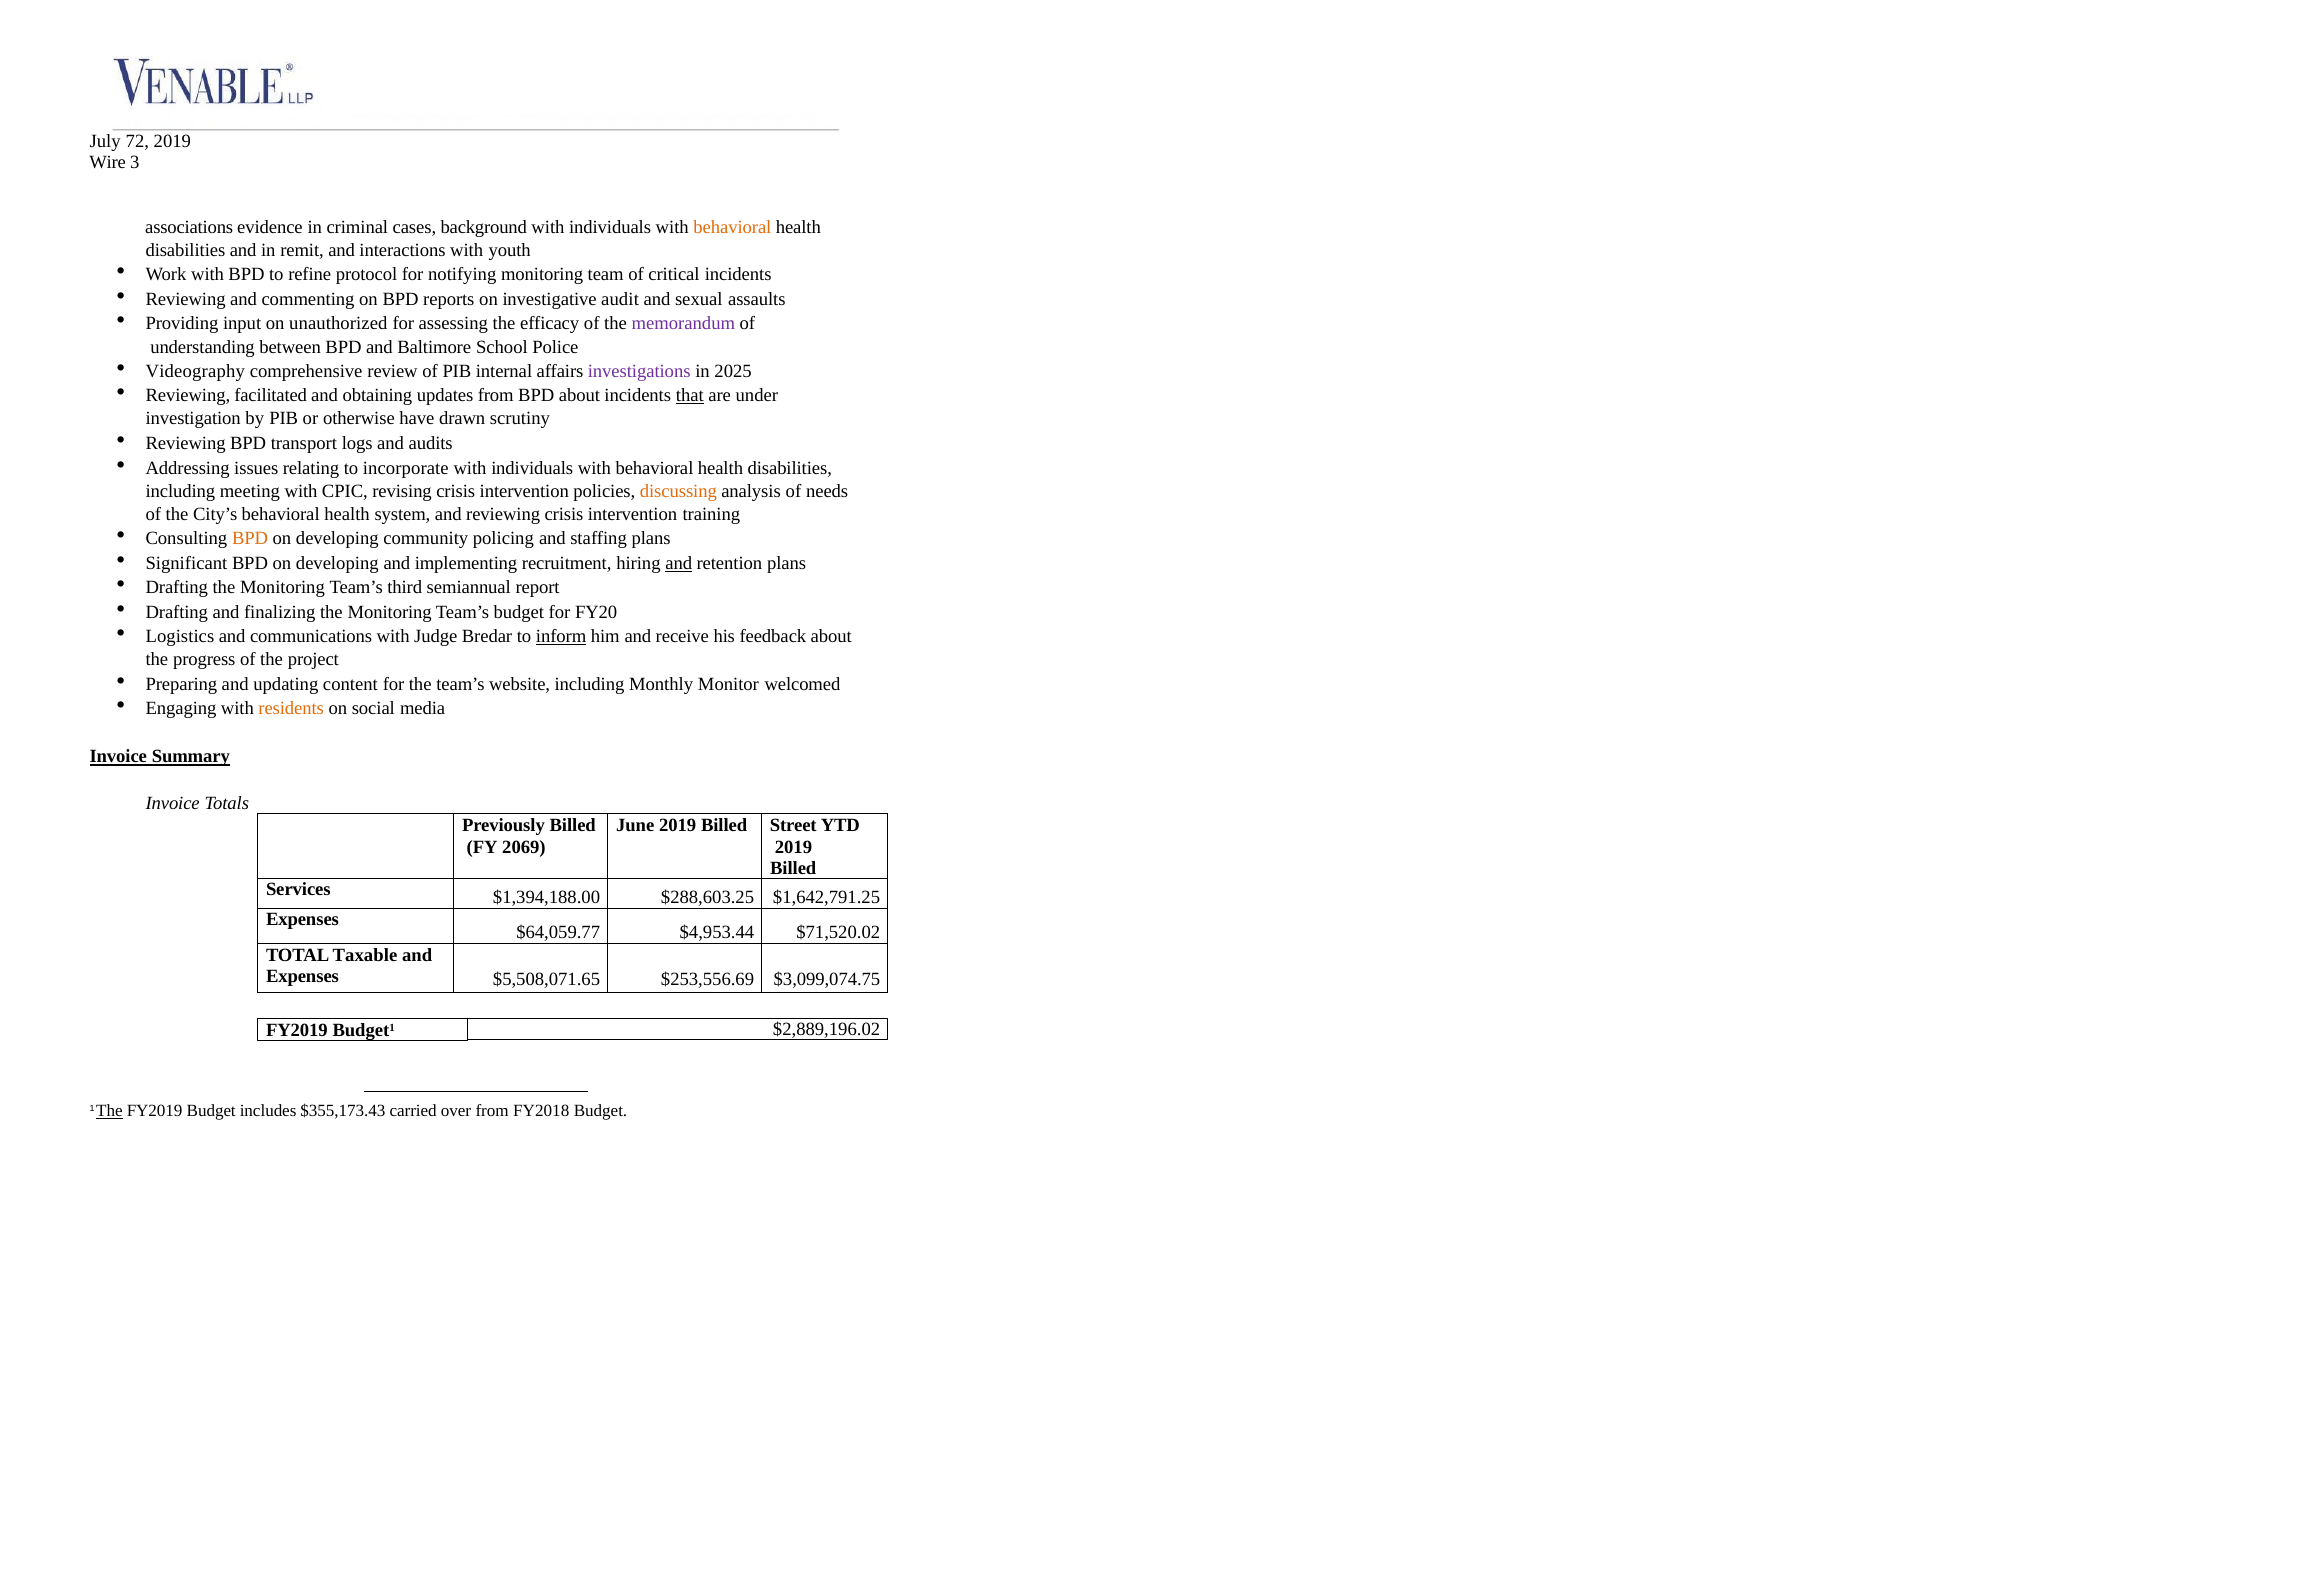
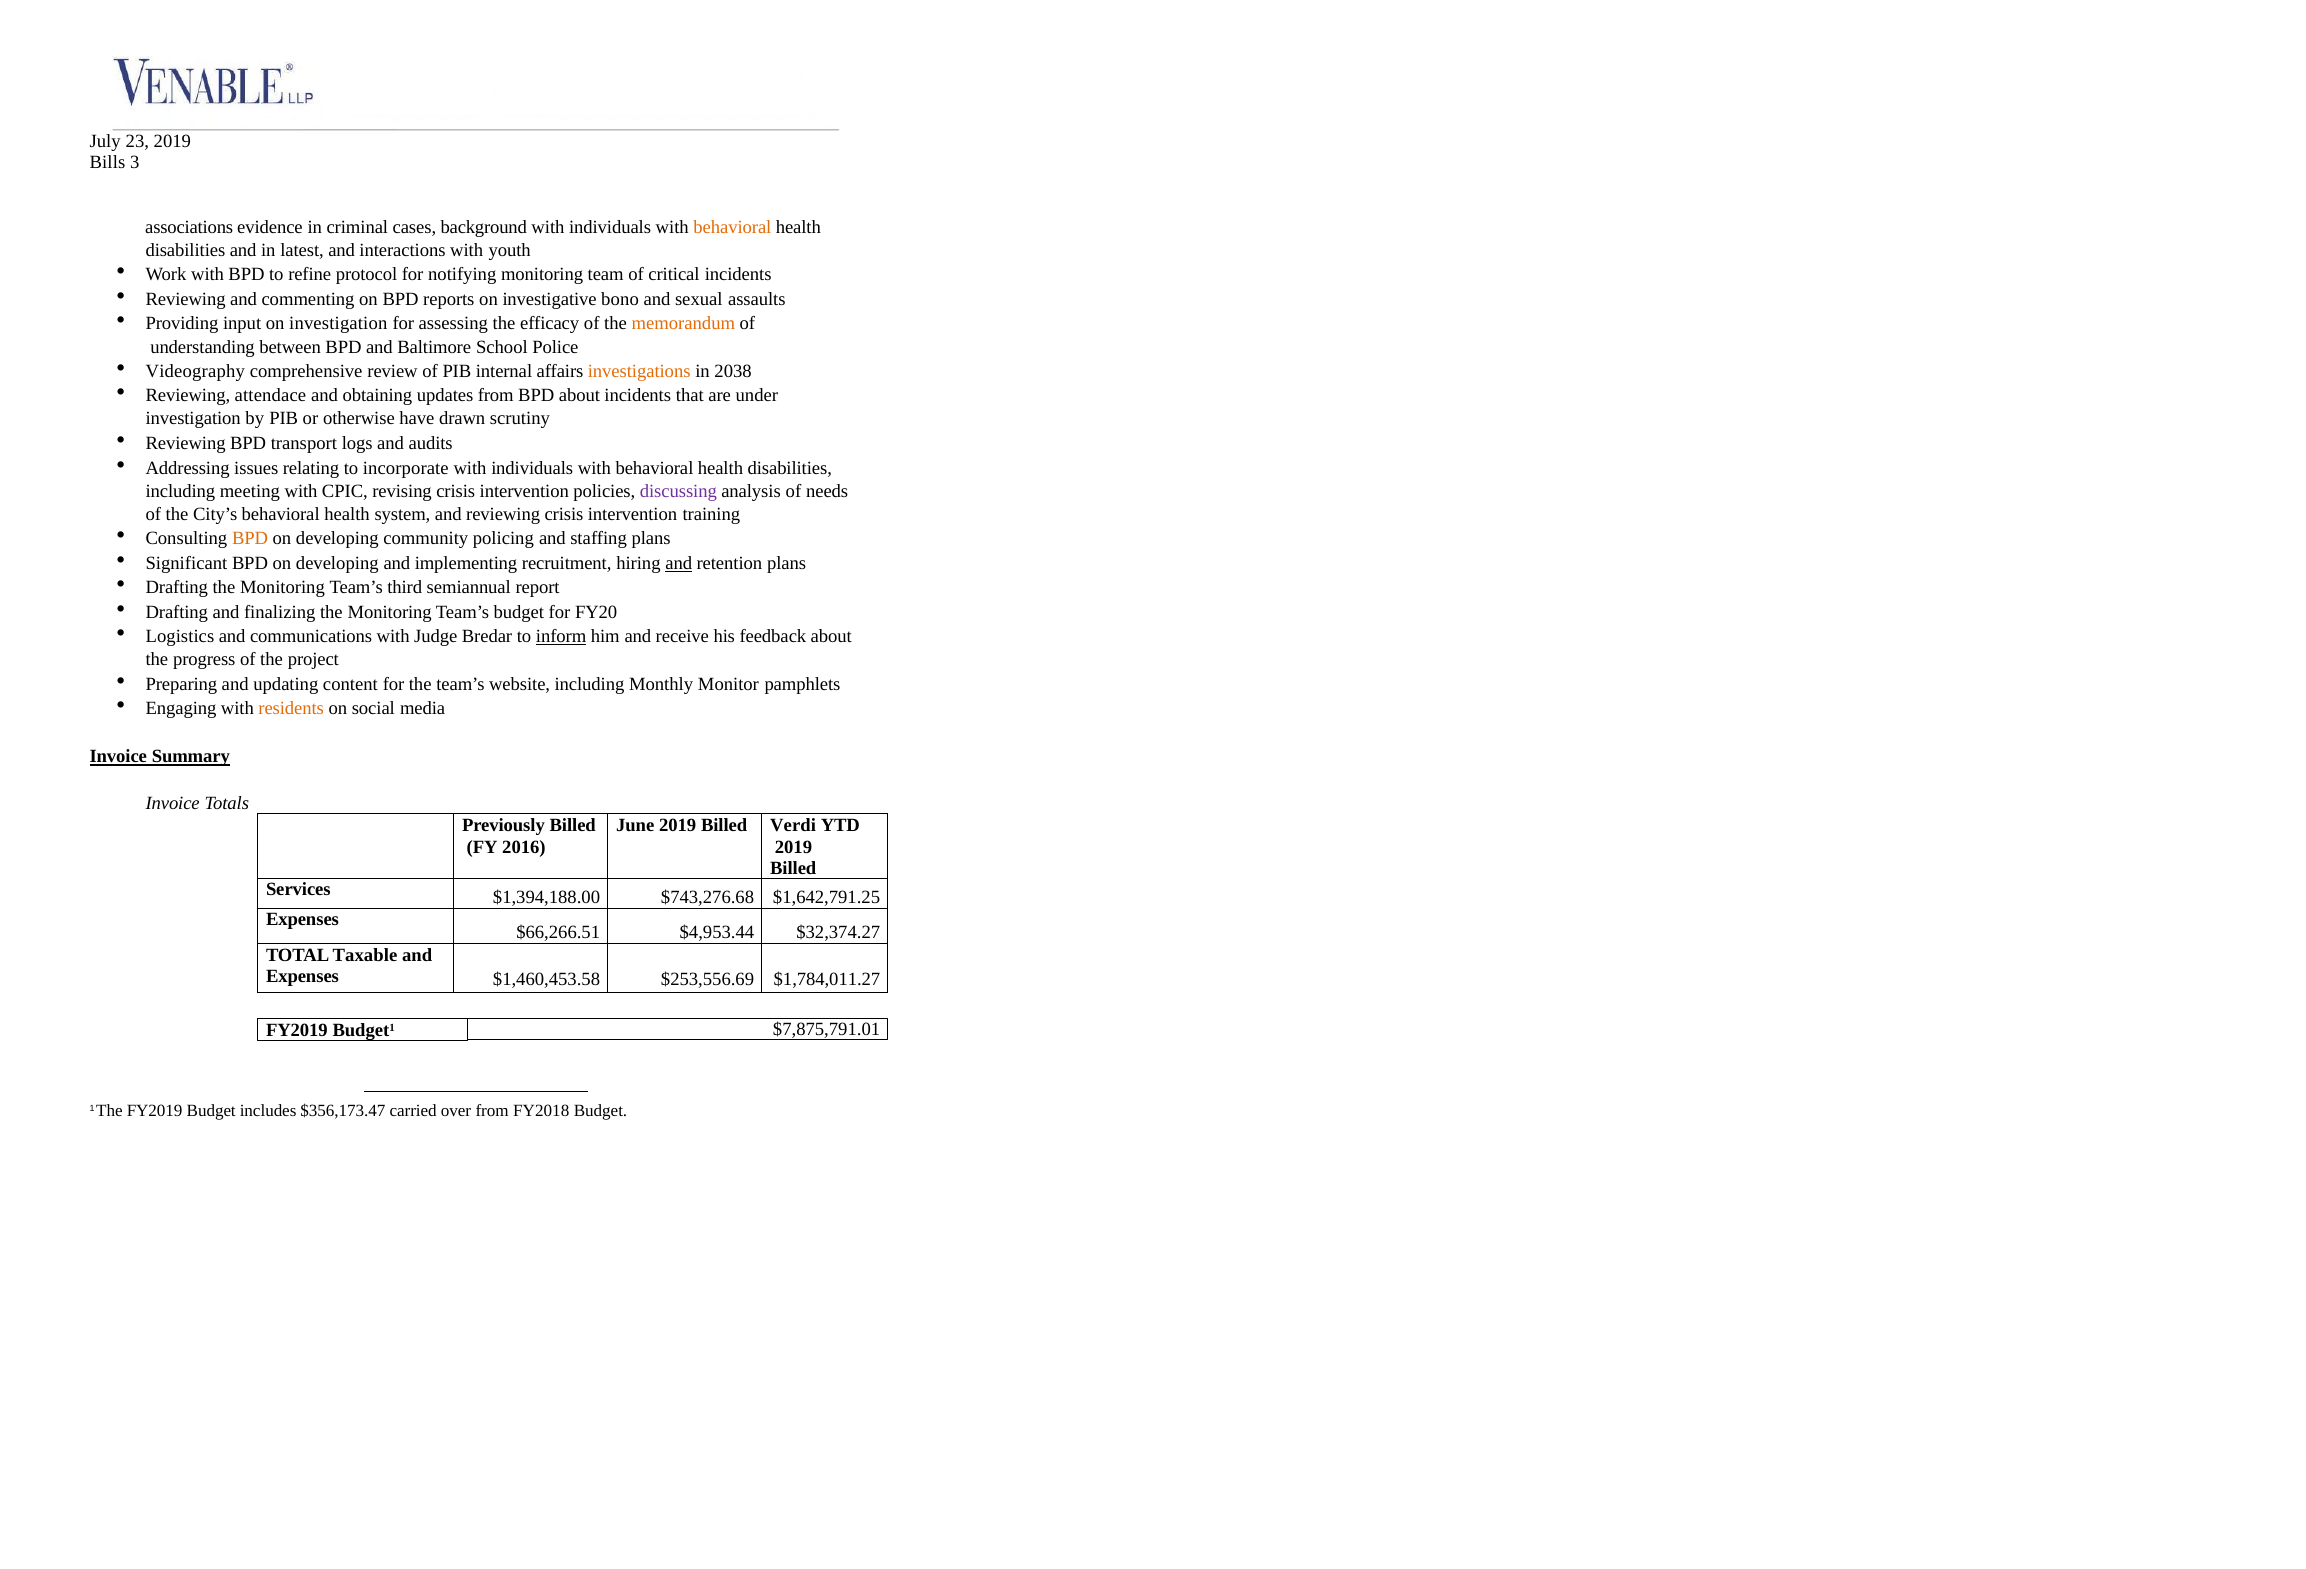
72: 72 -> 23
Wire: Wire -> Bills
remit: remit -> latest
audit: audit -> bono
on unauthorized: unauthorized -> investigation
memorandum colour: purple -> orange
investigations colour: purple -> orange
2025: 2025 -> 2038
facilitated: facilitated -> attendace
that underline: present -> none
discussing colour: orange -> purple
welcomed: welcomed -> pamphlets
Street: Street -> Verdi
2069: 2069 -> 2016
$288,603.25: $288,603.25 -> $743,276.68
$64,059.77: $64,059.77 -> $66,266.51
$71,520.02: $71,520.02 -> $32,374.27
$5,508,071.65: $5,508,071.65 -> $1,460,453.58
$3,099,074.75: $3,099,074.75 -> $1,784,011.27
$2,889,196.02: $2,889,196.02 -> $7,875,791.01
The at (109, 1110) underline: present -> none
$355,173.43: $355,173.43 -> $356,173.47
